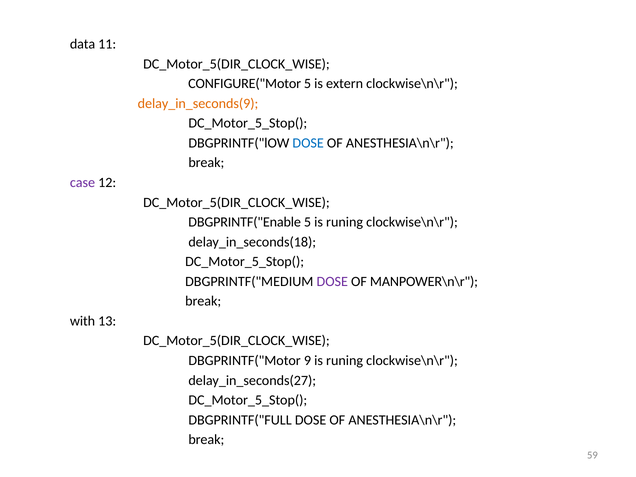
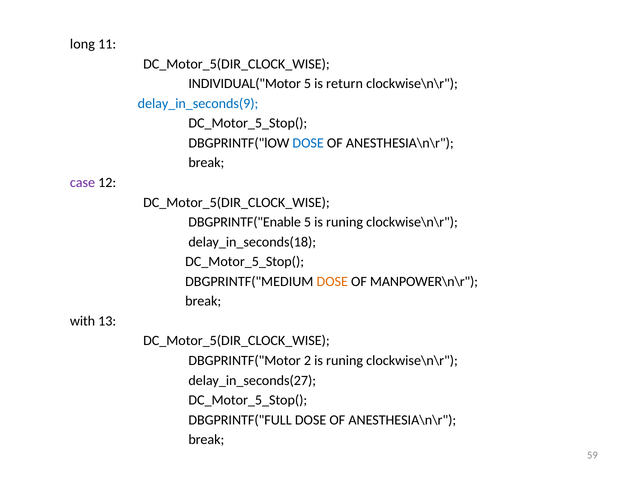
data: data -> long
CONFIGURE("Motor: CONFIGURE("Motor -> INDIVIDUAL("Motor
extern: extern -> return
delay_in_seconds(9 colour: orange -> blue
DOSE at (332, 281) colour: purple -> orange
9: 9 -> 2
